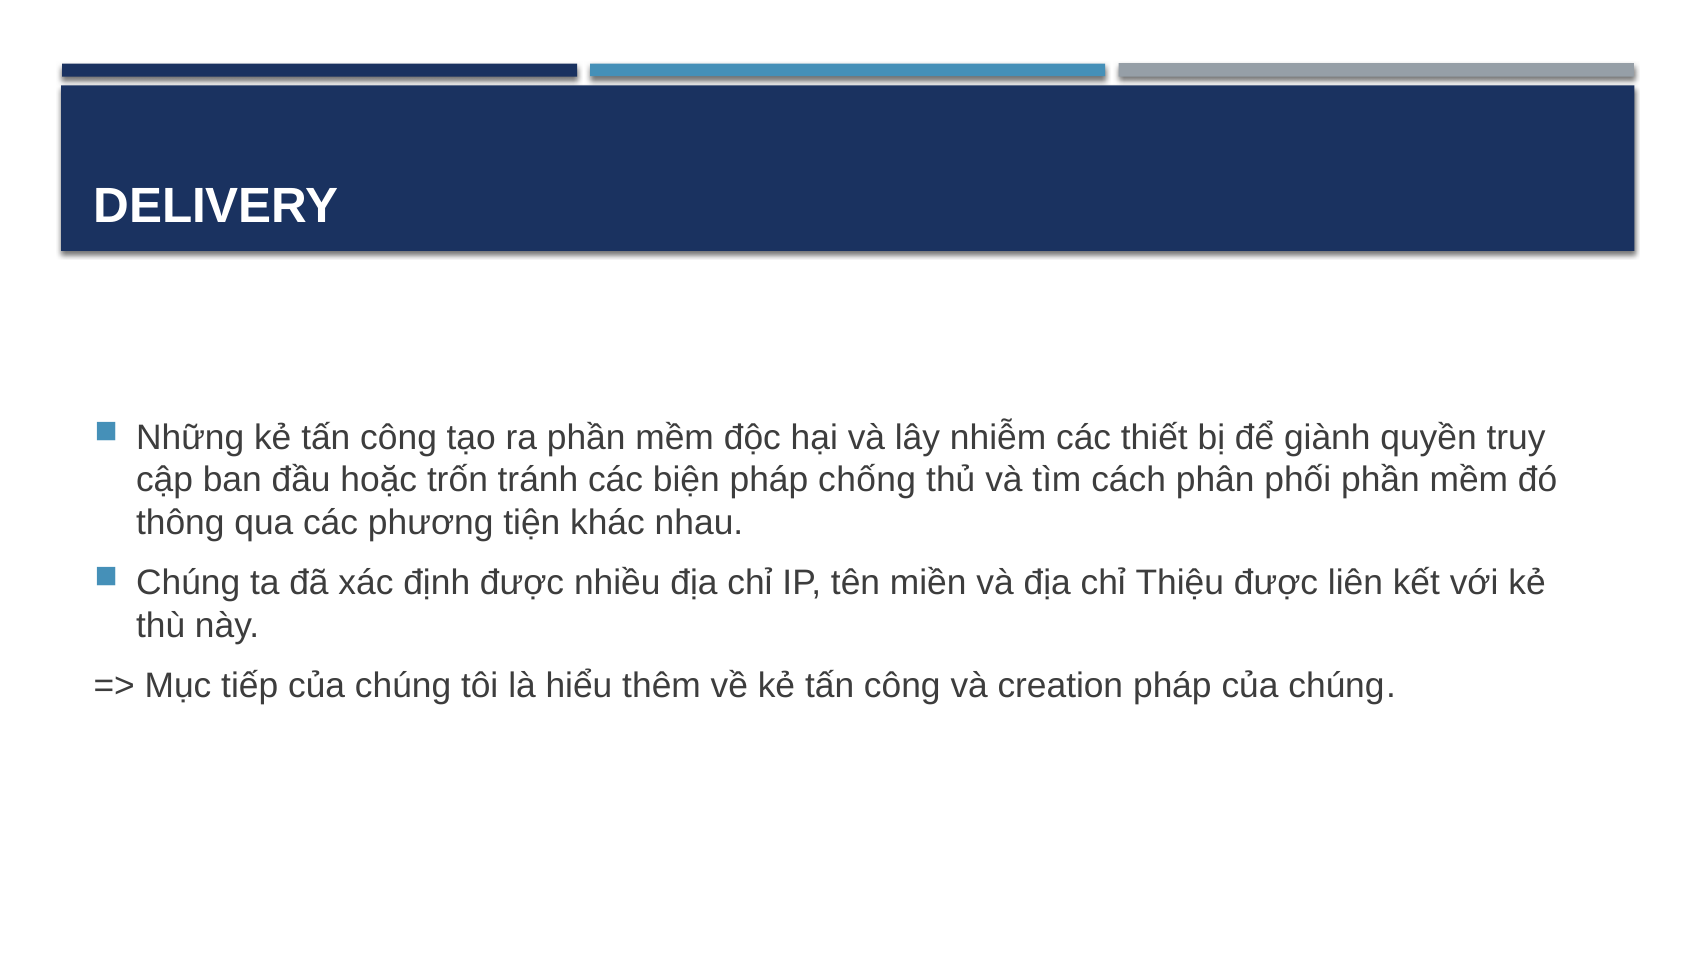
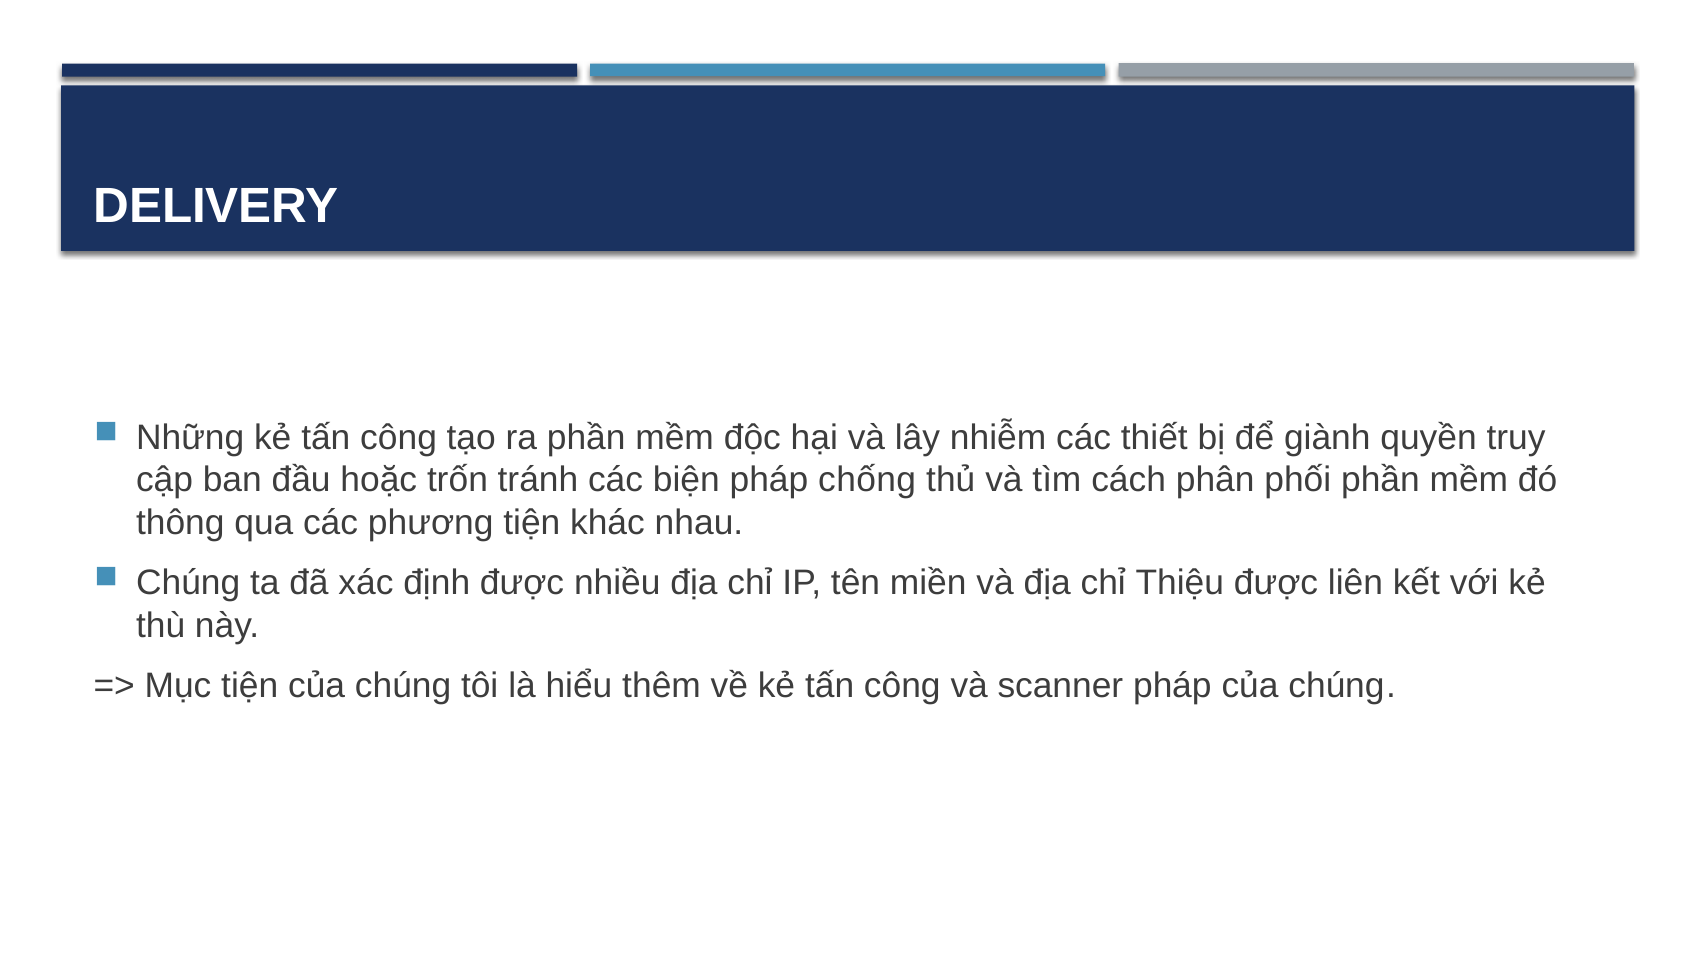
Mục tiếp: tiếp -> tiện
creation: creation -> scanner
